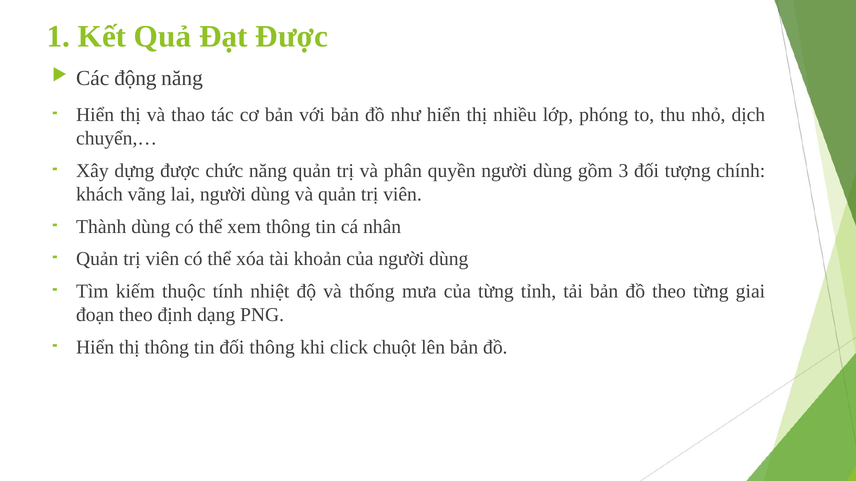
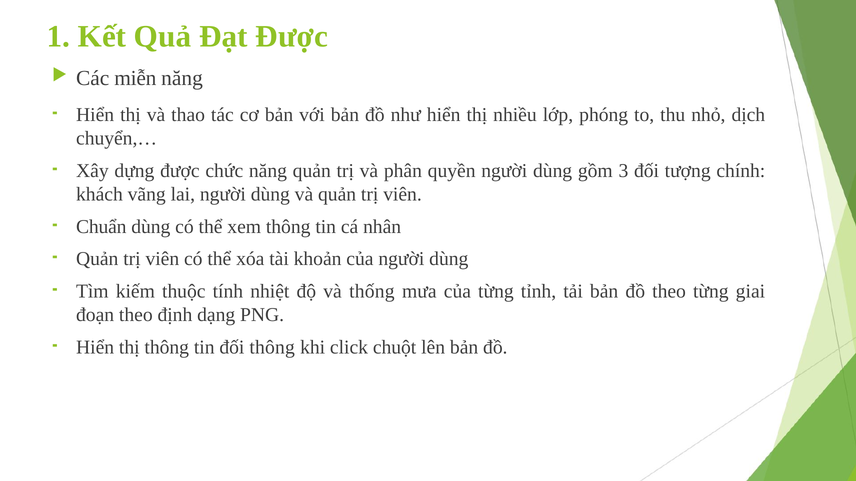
động: động -> miễn
Thành: Thành -> Chuẩn
